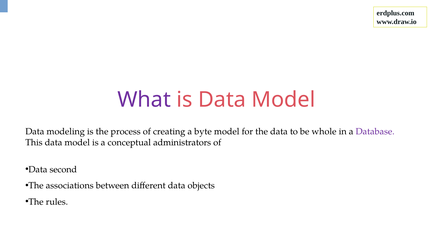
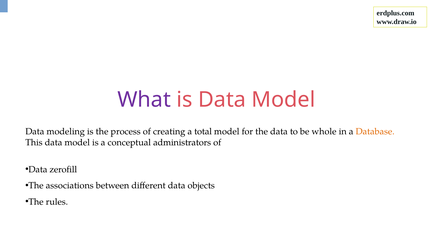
byte: byte -> total
Database colour: purple -> orange
second: second -> zerofill
